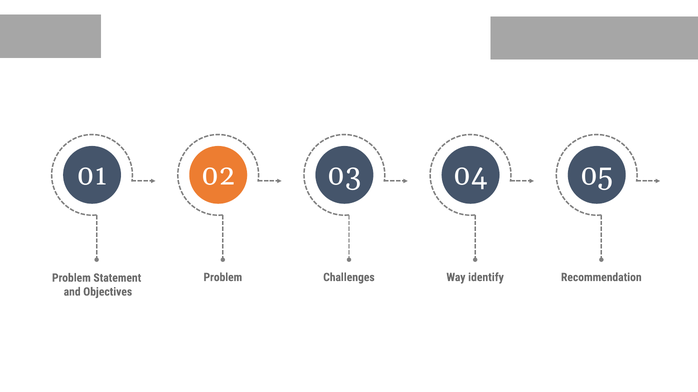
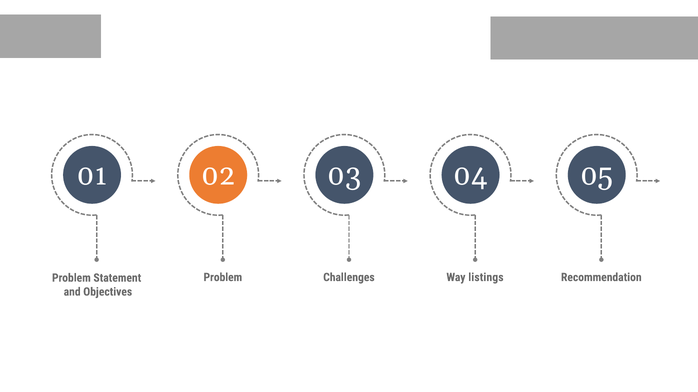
identify: identify -> listings
